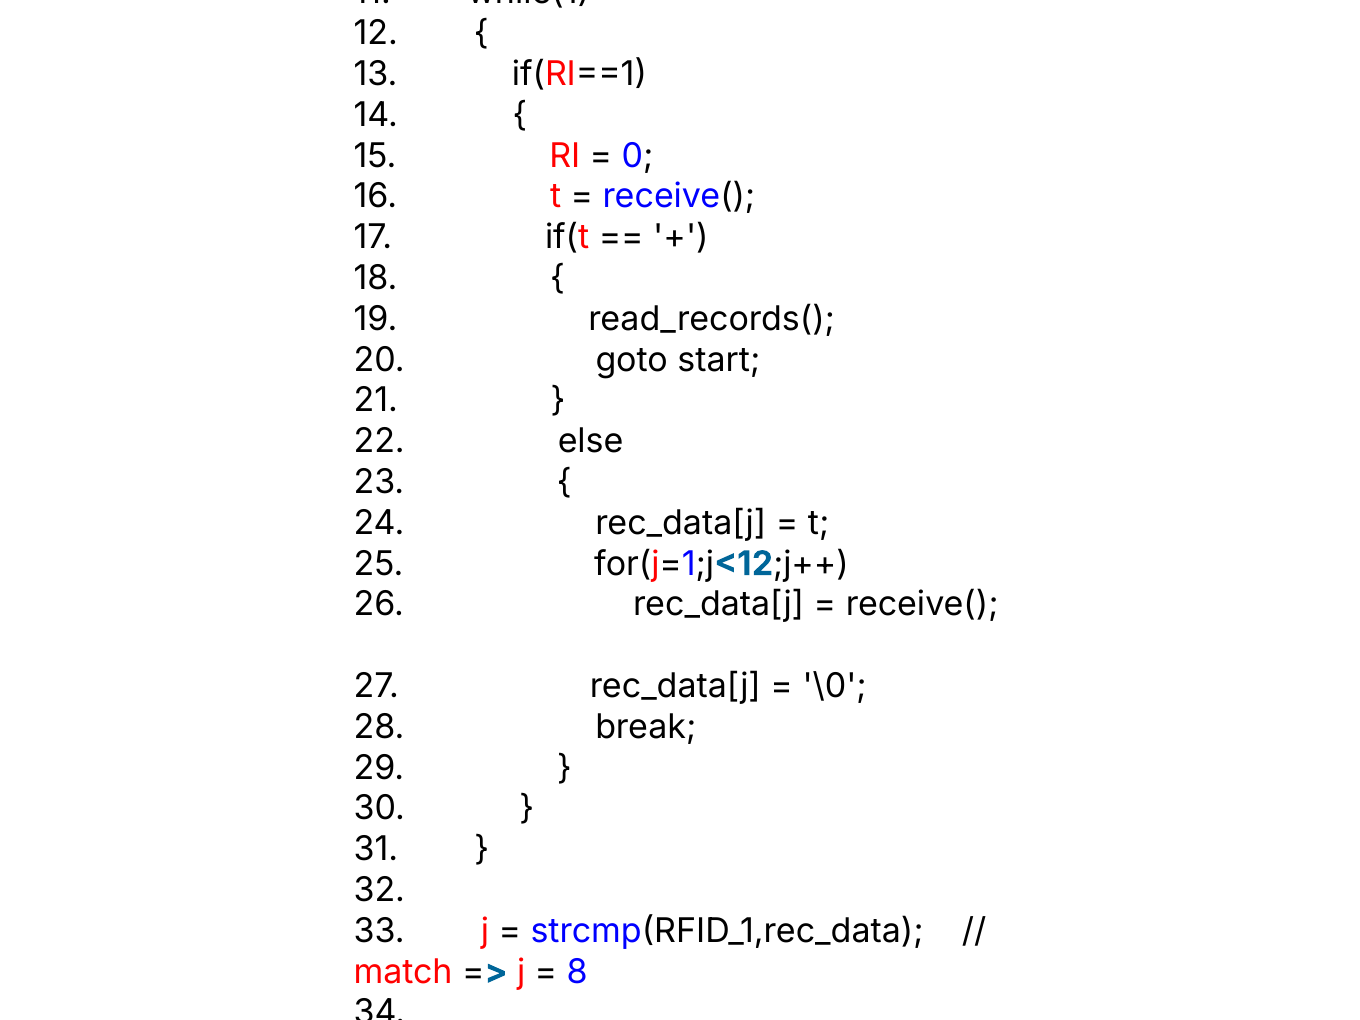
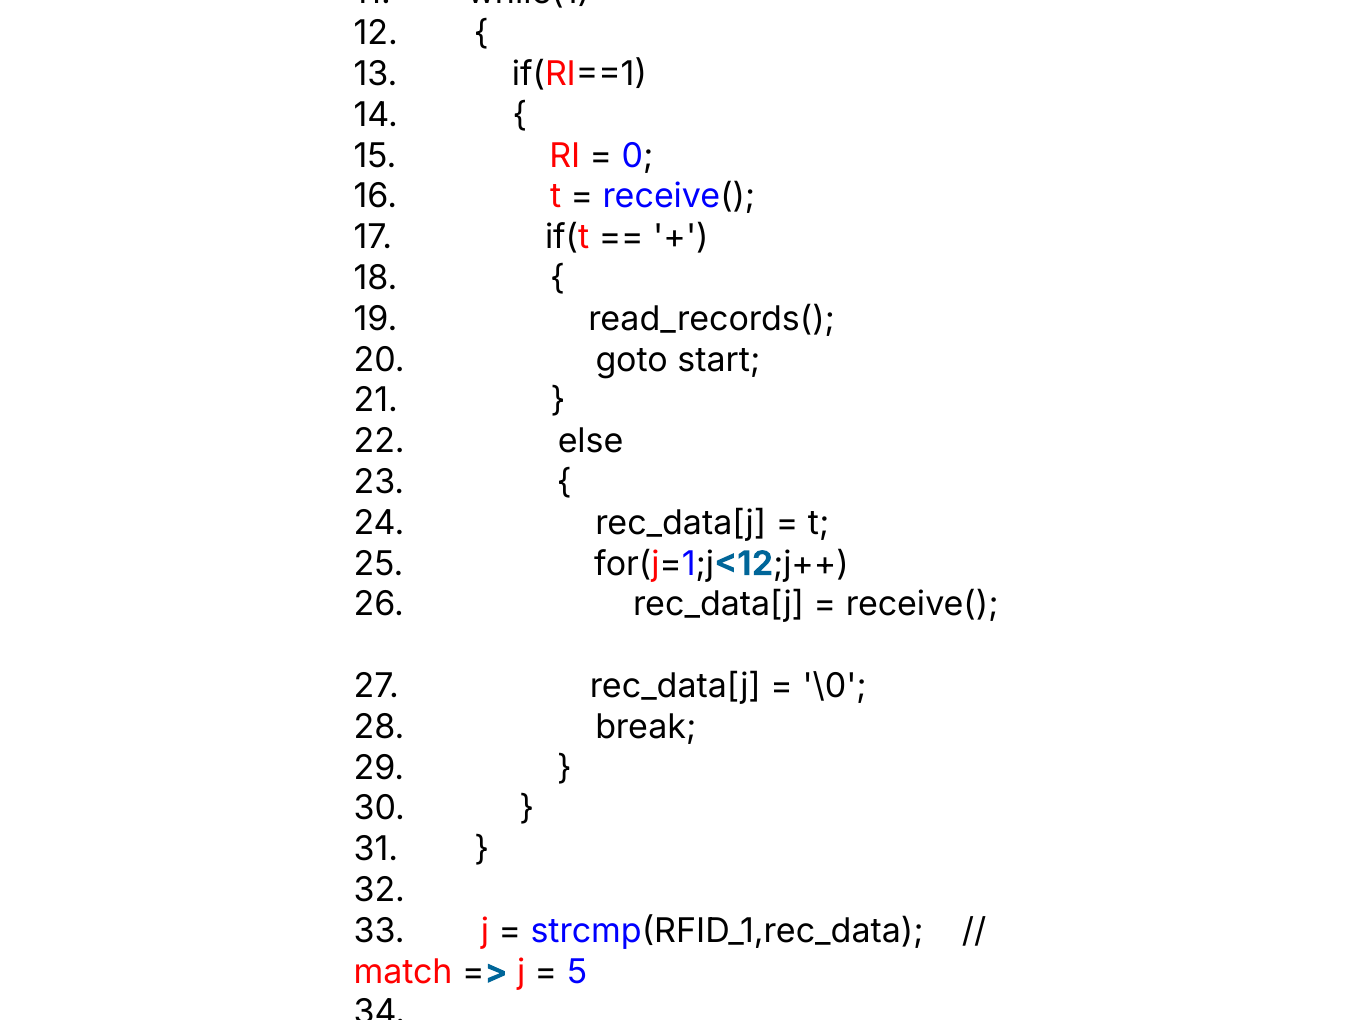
8 at (577, 972): 8 -> 5
